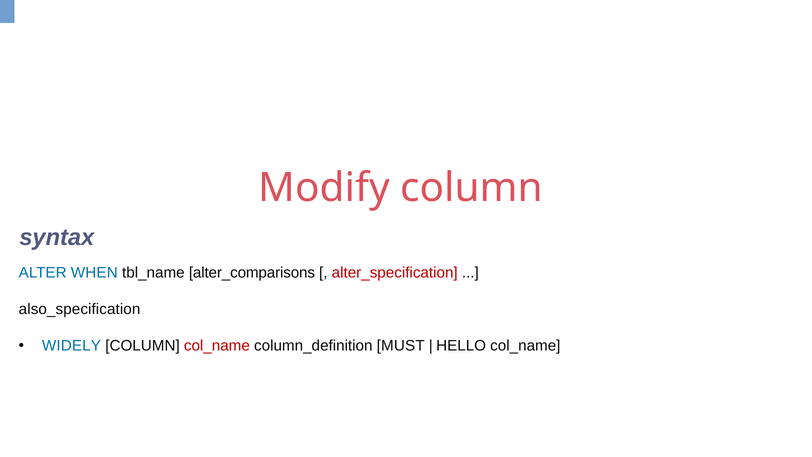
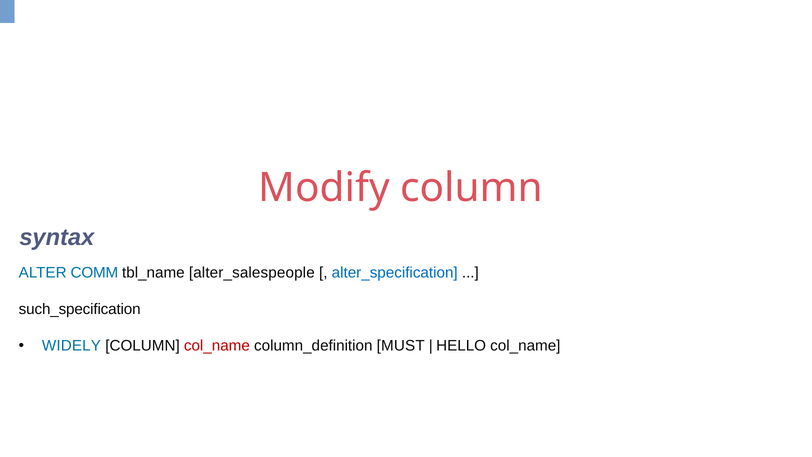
WHEN: WHEN -> COMM
alter_comparisons: alter_comparisons -> alter_salespeople
alter_specification colour: red -> blue
also_specification: also_specification -> such_specification
